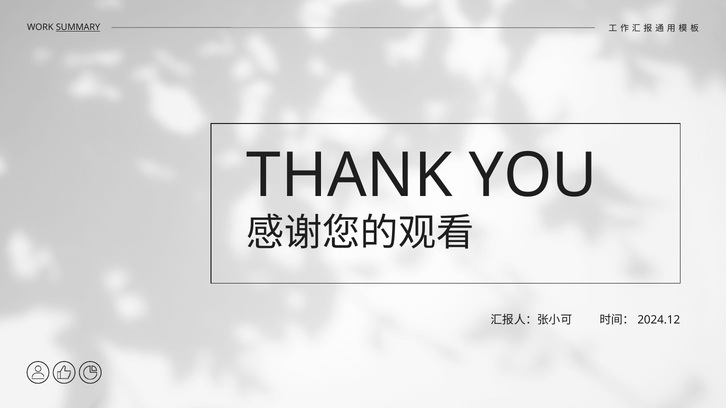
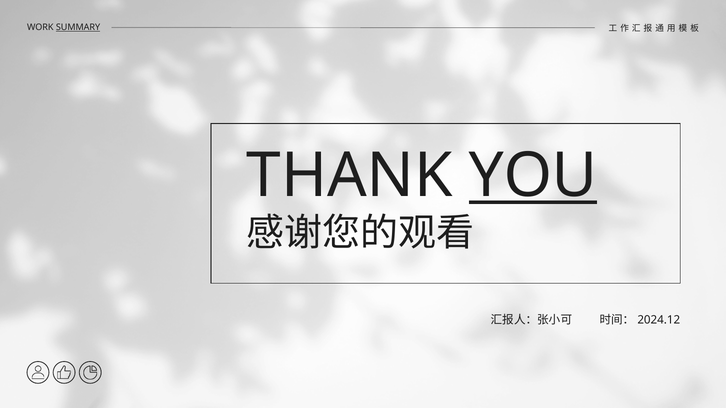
YOU underline: none -> present
